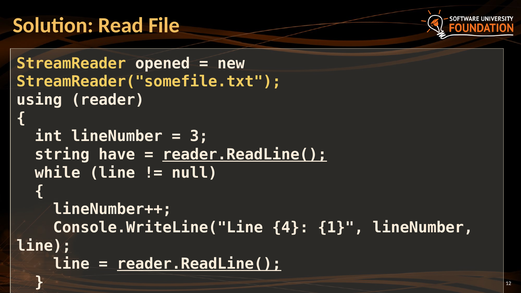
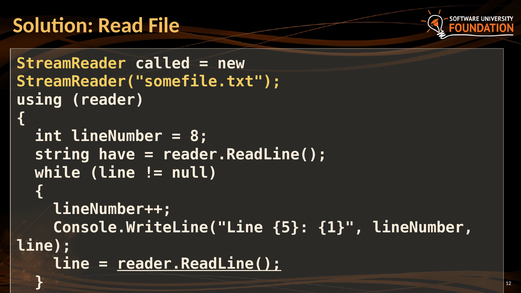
opened: opened -> called
3: 3 -> 8
reader.ReadLine( at (245, 155) underline: present -> none
4: 4 -> 5
